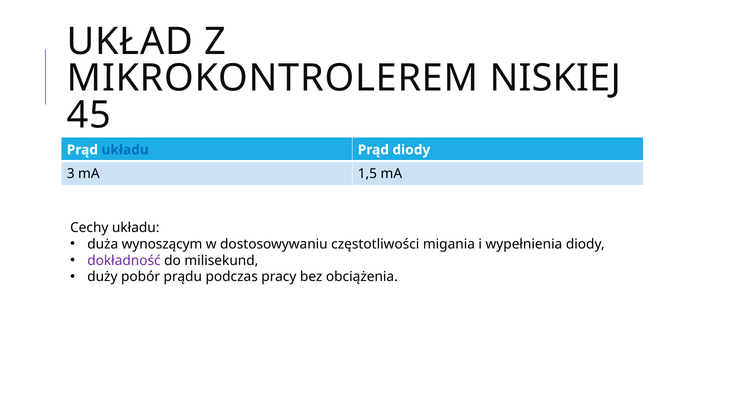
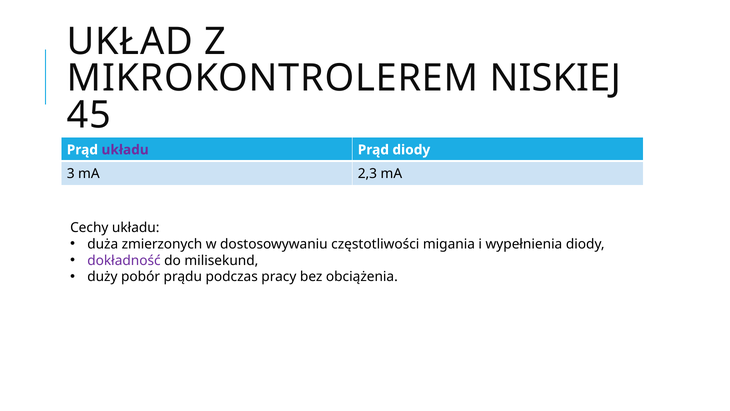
układu at (125, 150) colour: blue -> purple
1,5: 1,5 -> 2,3
wynoszącym: wynoszącym -> zmierzonych
